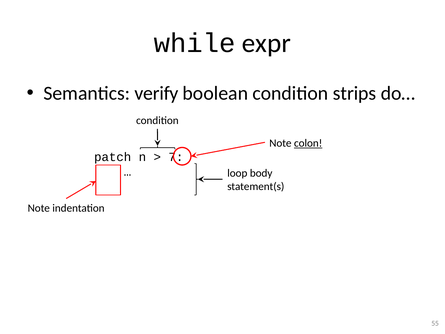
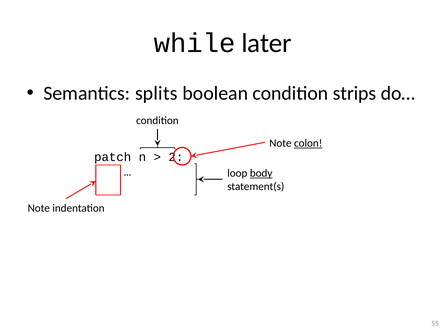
expr: expr -> later
verify: verify -> splits
7: 7 -> 2
body underline: none -> present
